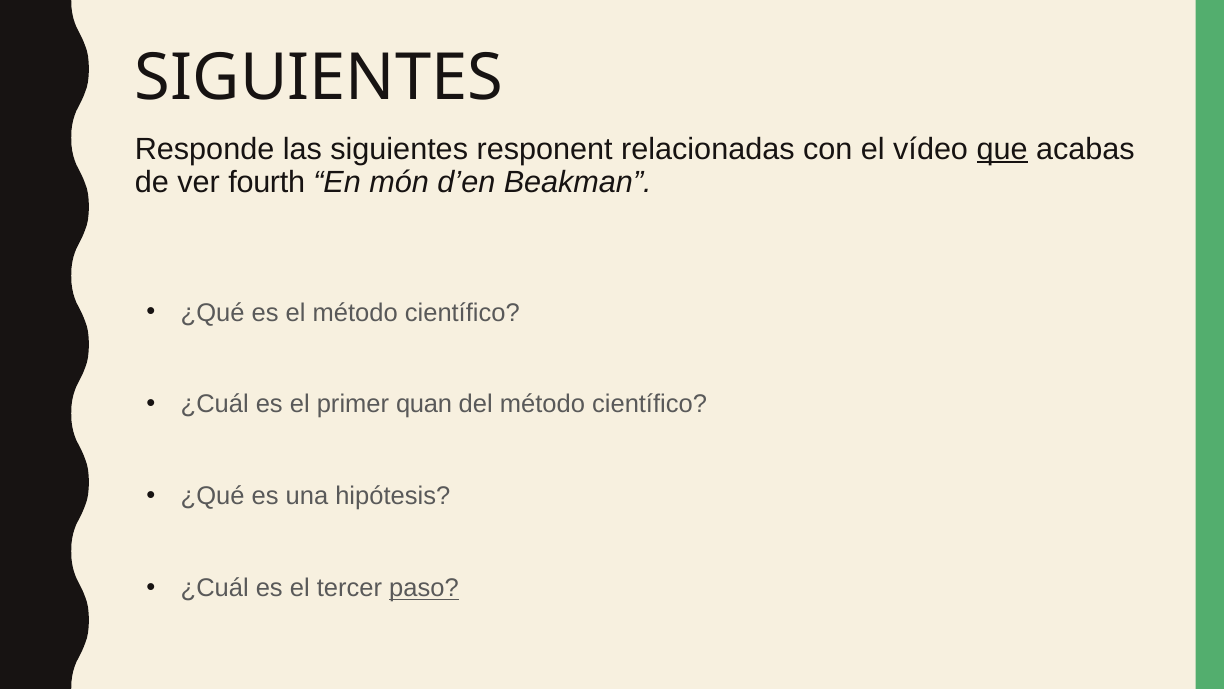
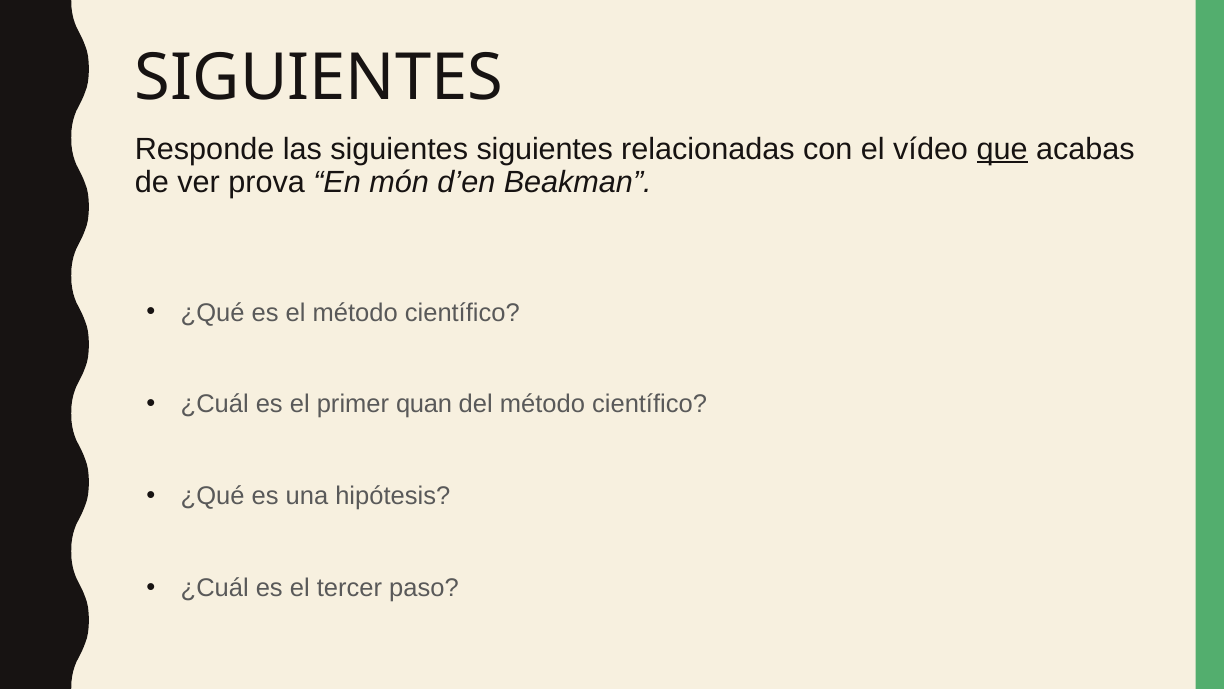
siguientes responent: responent -> siguientes
fourth: fourth -> prova
paso underline: present -> none
